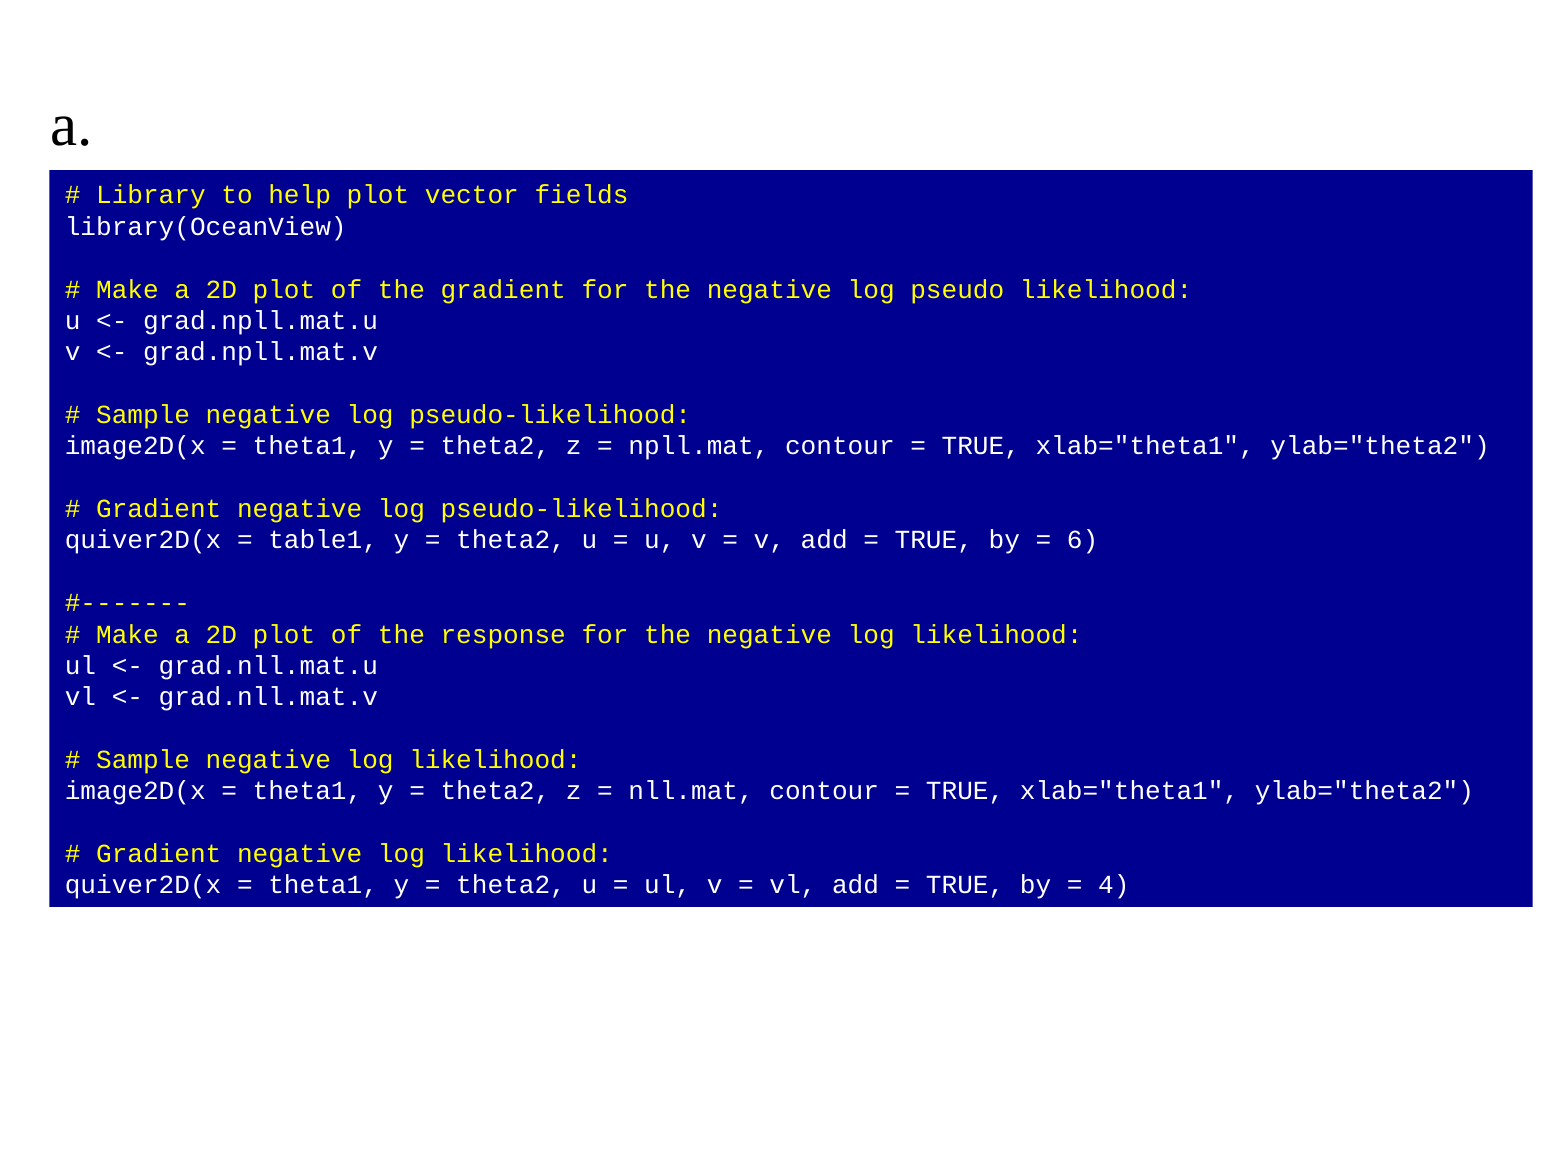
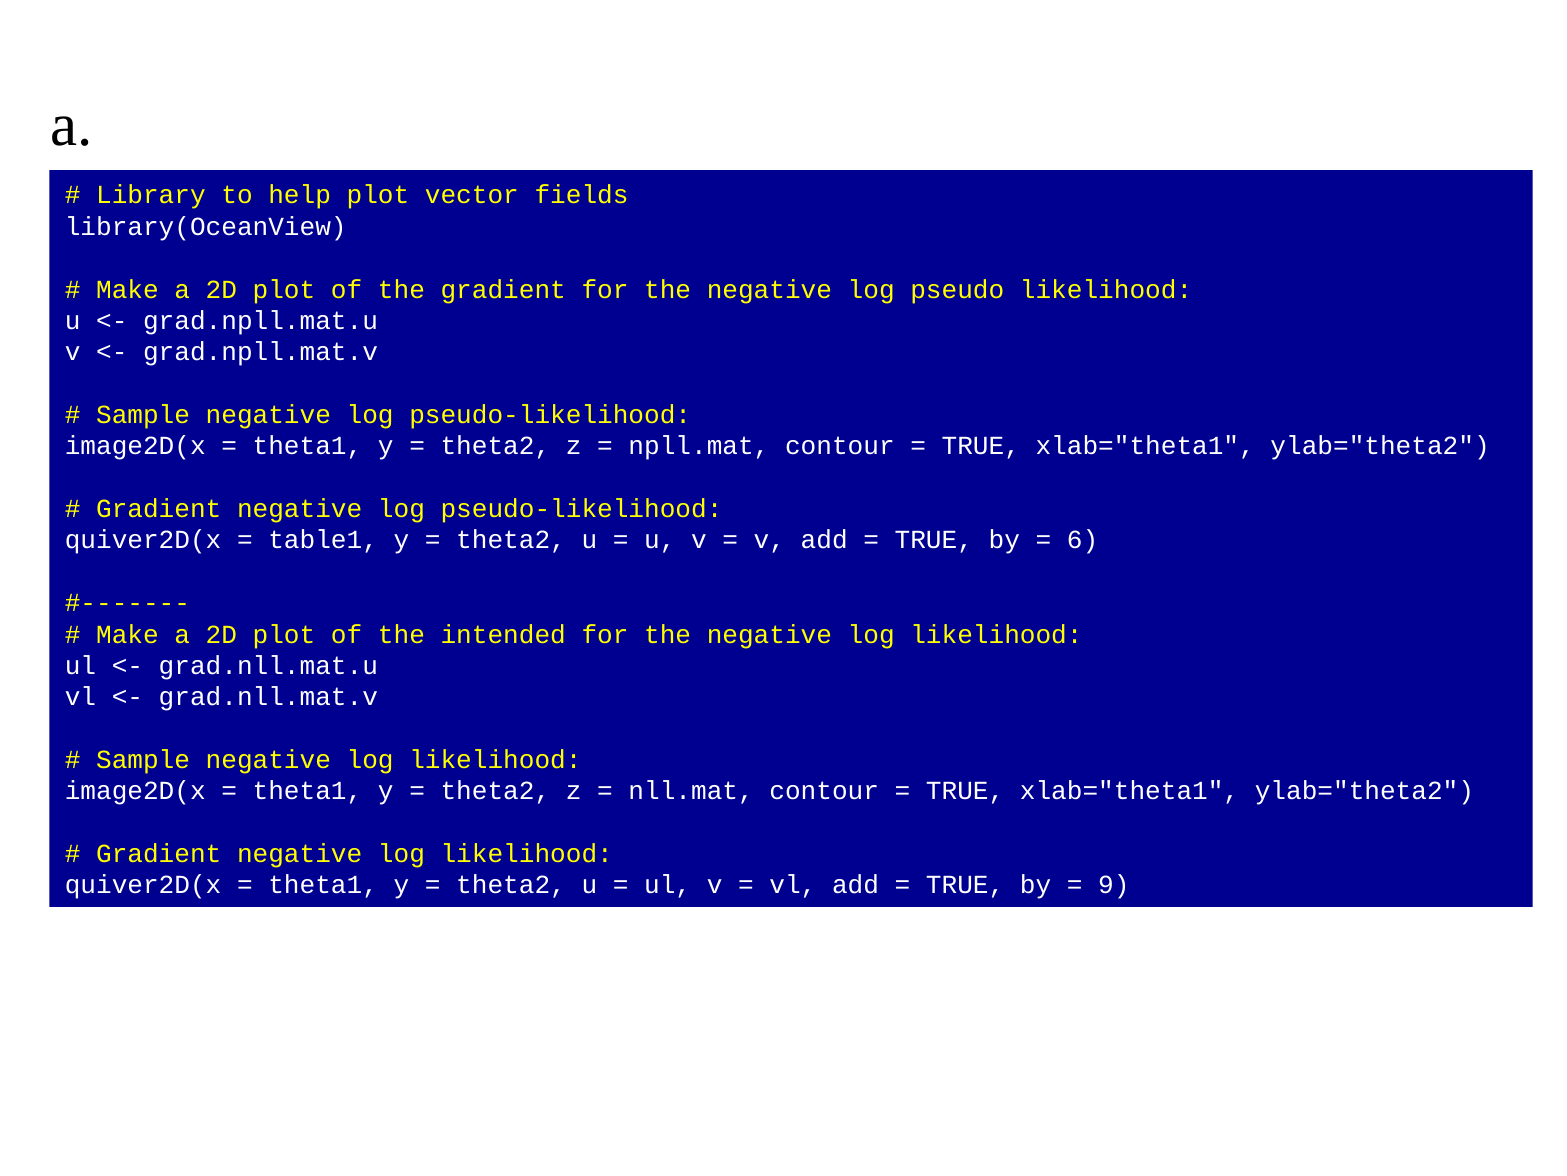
response: response -> intended
4: 4 -> 9
